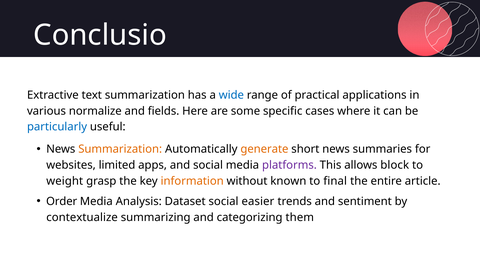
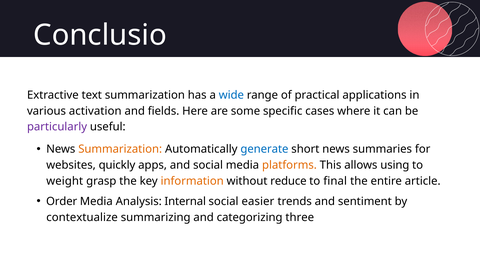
normalize: normalize -> activation
particularly colour: blue -> purple
generate colour: orange -> blue
limited: limited -> quickly
platforms colour: purple -> orange
block: block -> using
known: known -> reduce
Dataset: Dataset -> Internal
them: them -> three
